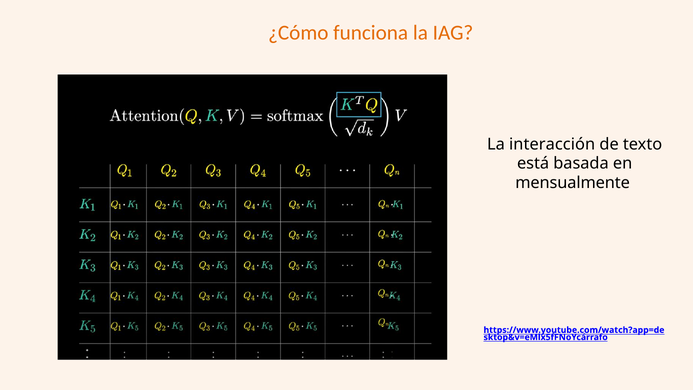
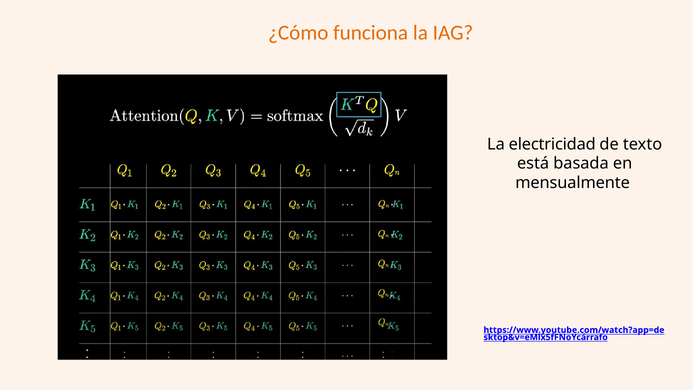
interacción: interacción -> electricidad
